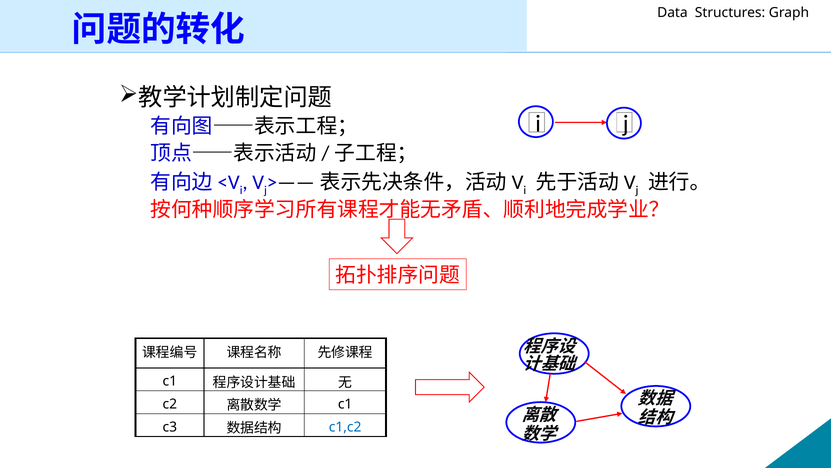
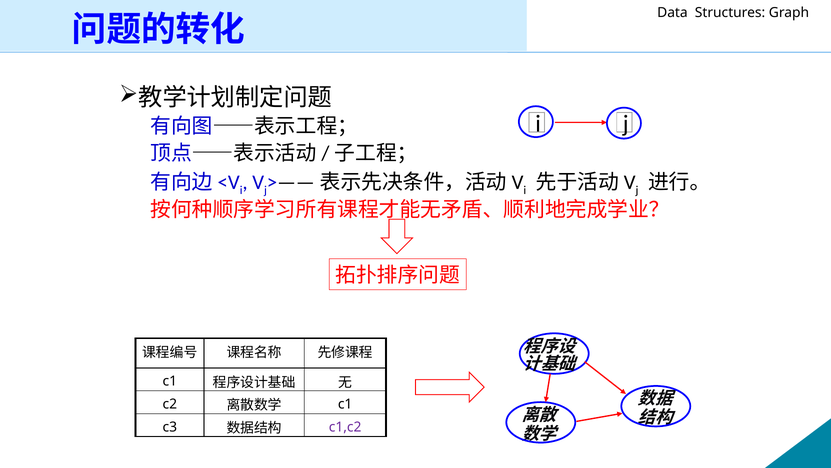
c1,c2 colour: blue -> purple
